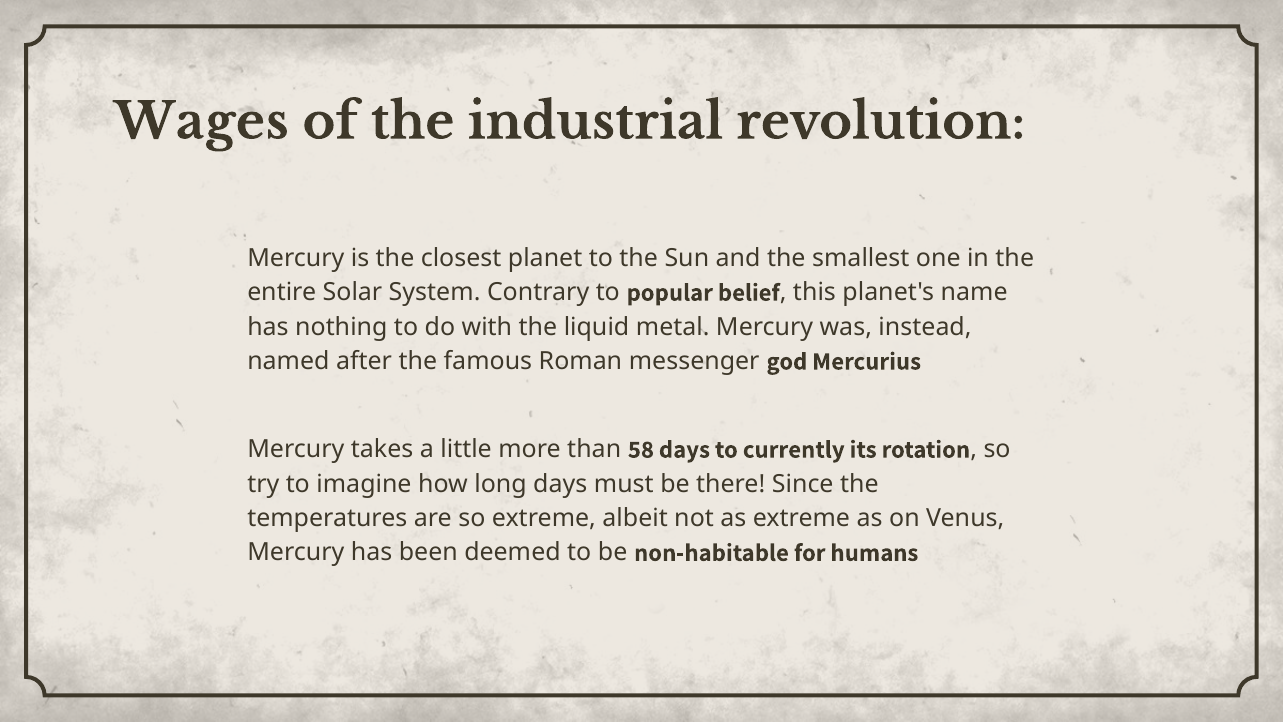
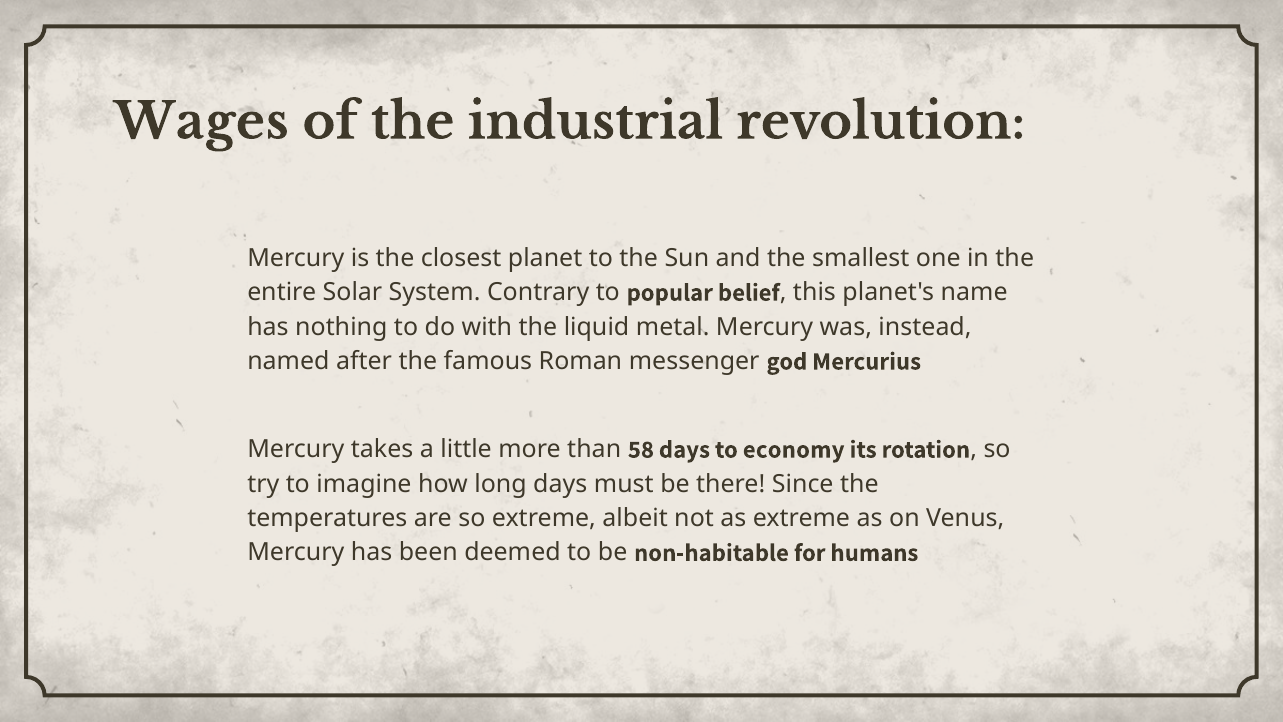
currently: currently -> economy
